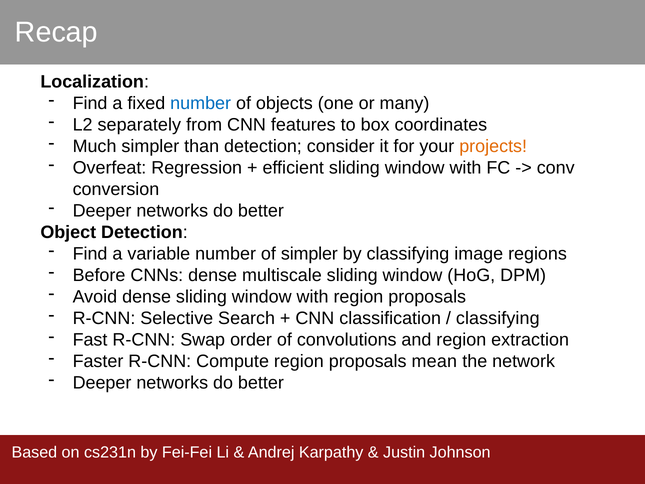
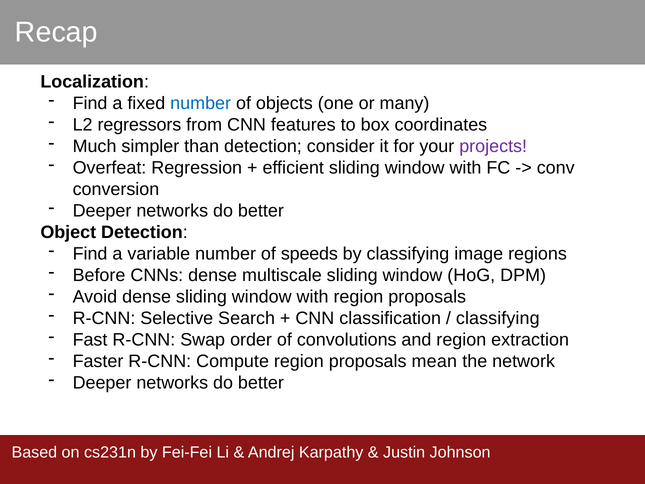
separately: separately -> regressors
projects colour: orange -> purple
of simpler: simpler -> speeds
